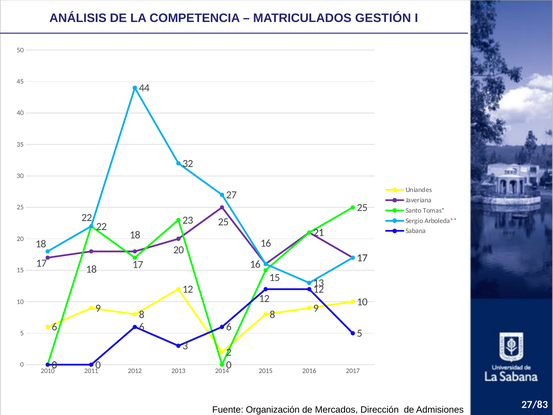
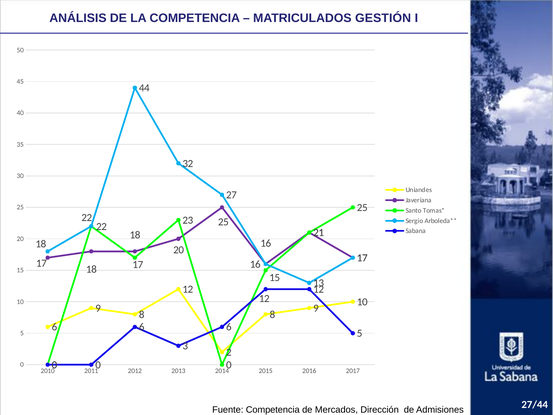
27/83: 27/83 -> 27/44
Fuente Organización: Organización -> Competencia
